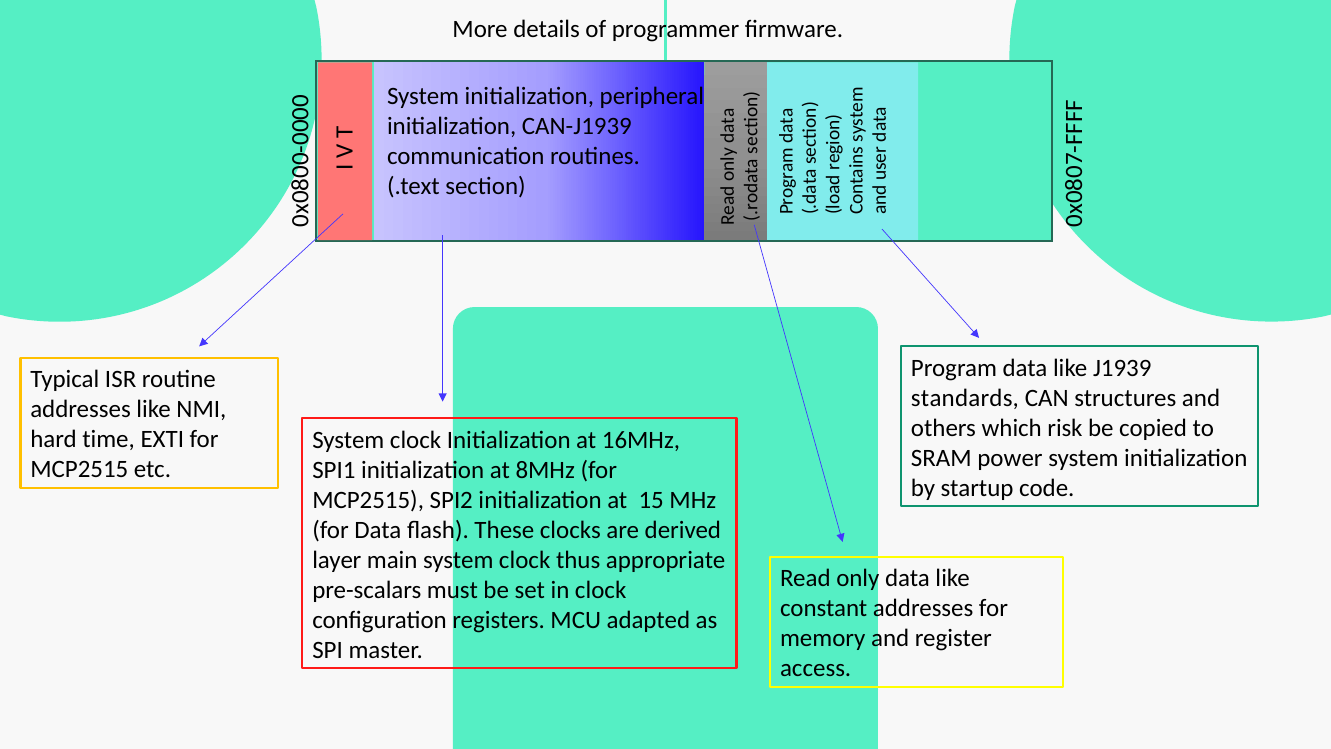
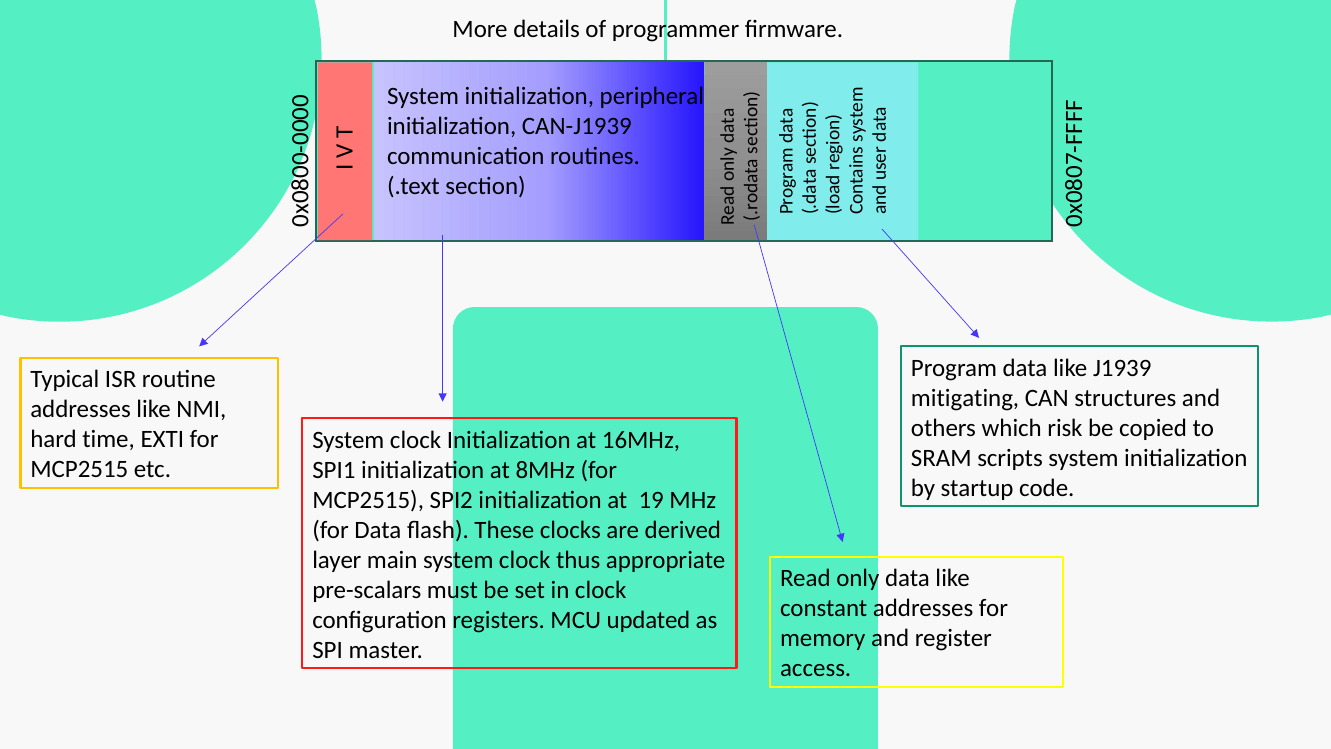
standards: standards -> mitigating
power: power -> scripts
15: 15 -> 19
adapted: adapted -> updated
